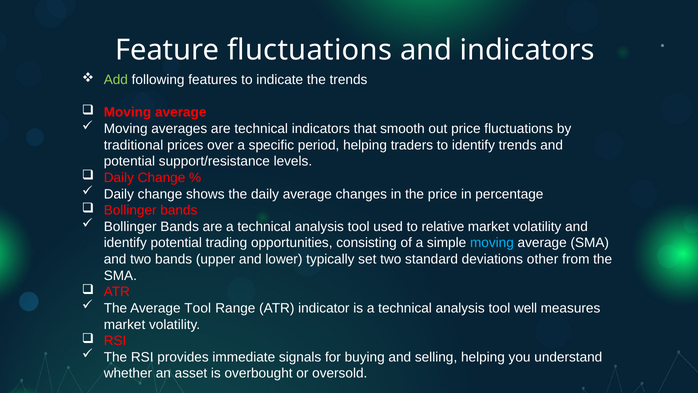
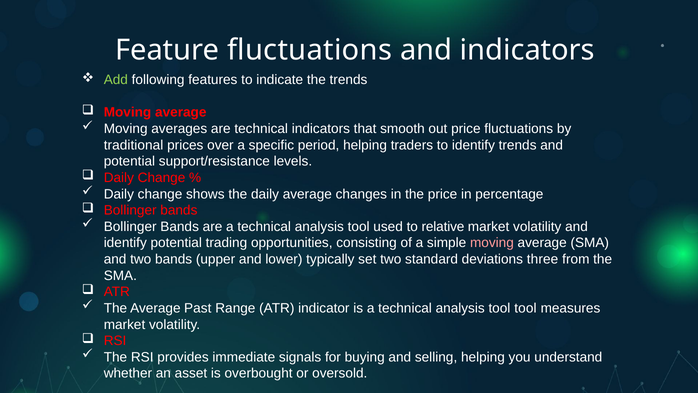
moving at (492, 243) colour: light blue -> pink
other: other -> three
Average Tool: Tool -> Past
tool well: well -> tool
